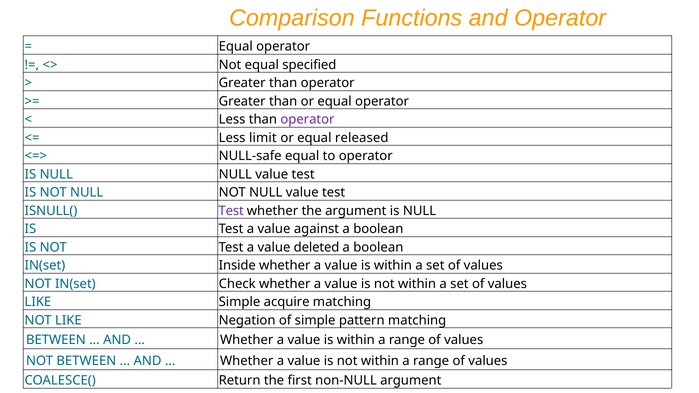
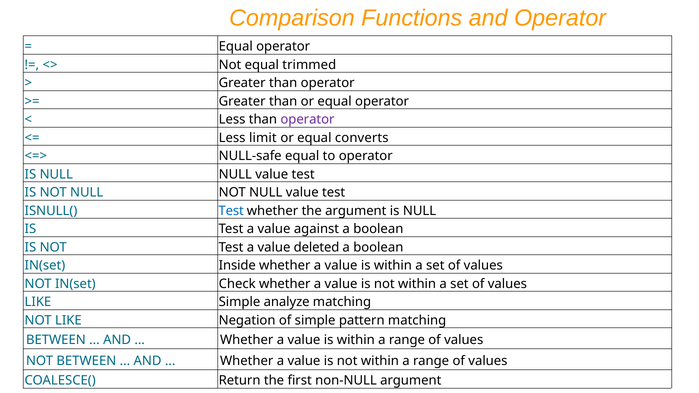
specified: specified -> trimmed
released: released -> converts
Test at (231, 211) colour: purple -> blue
acquire: acquire -> analyze
